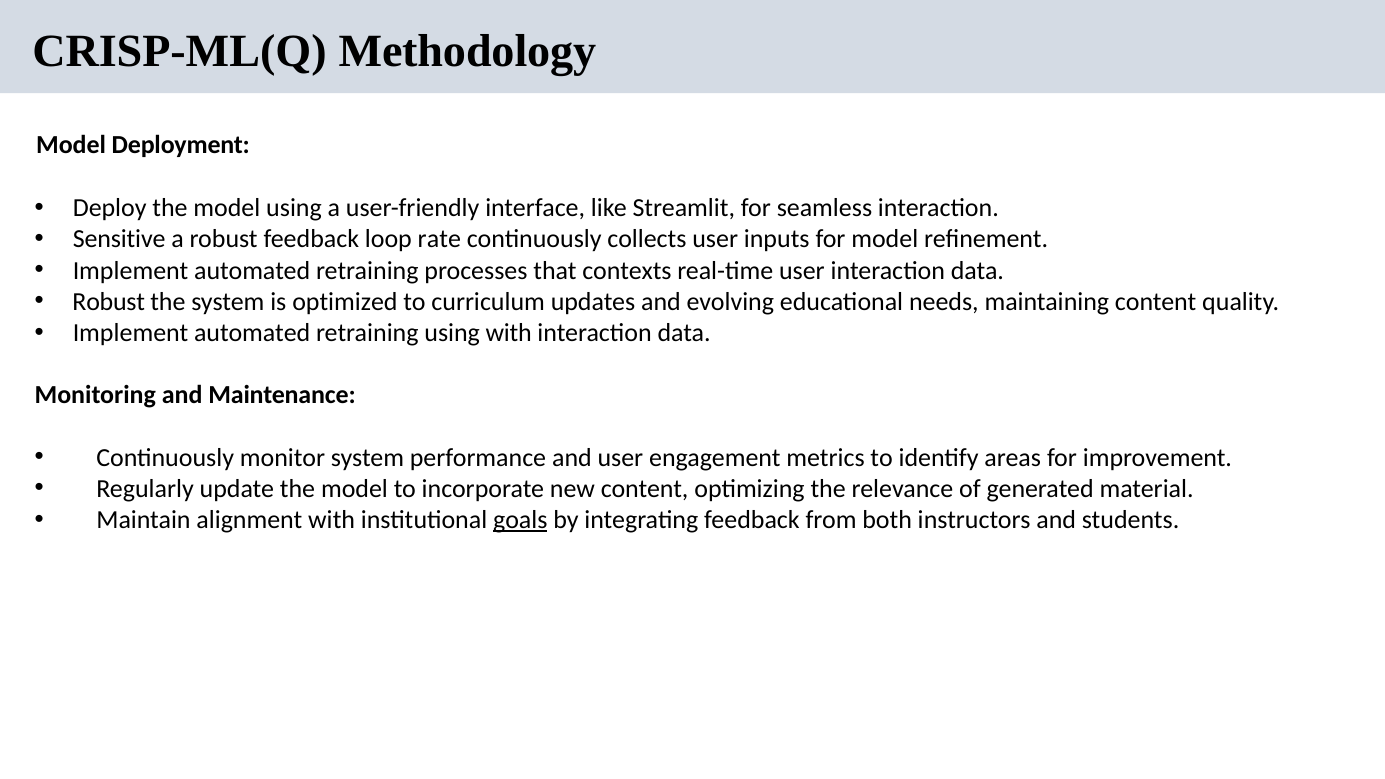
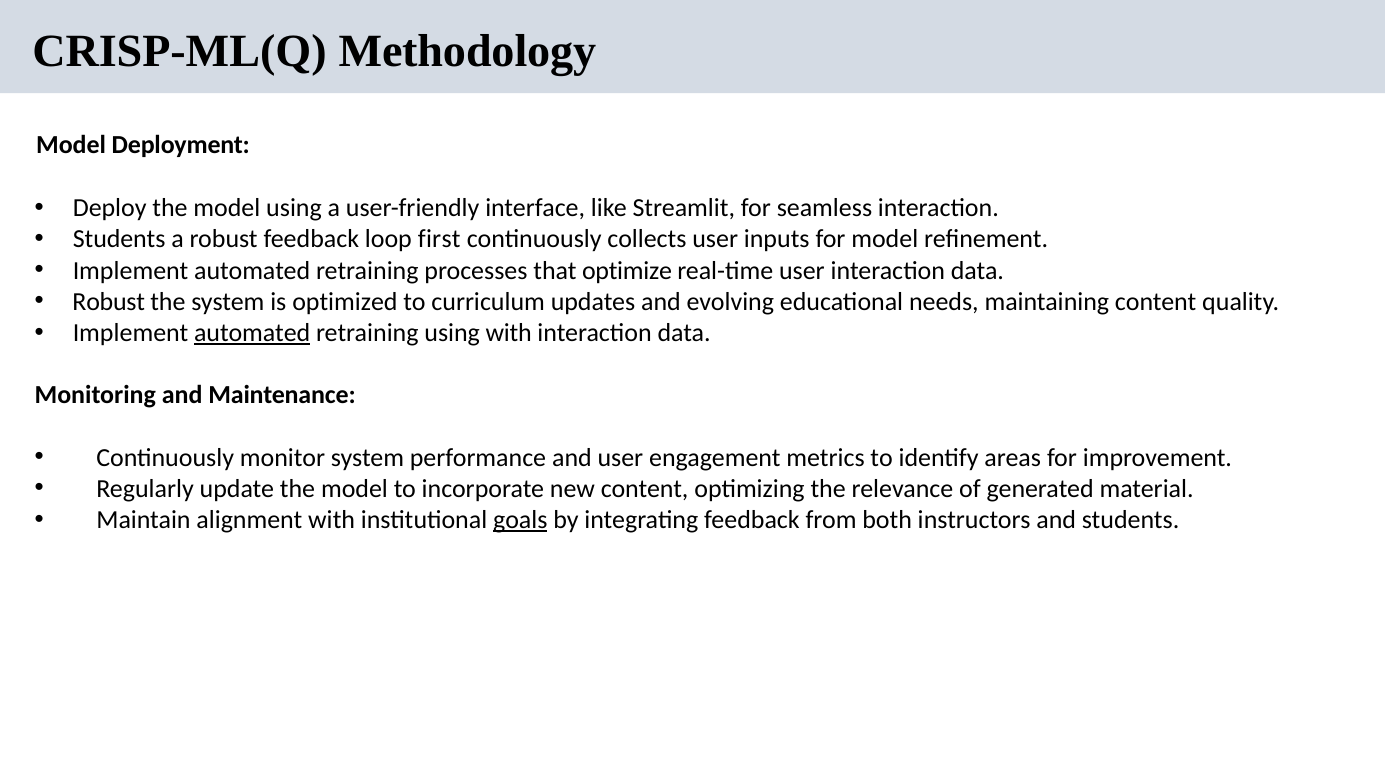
Sensitive at (119, 239): Sensitive -> Students
rate: rate -> first
contexts: contexts -> optimize
automated at (252, 333) underline: none -> present
